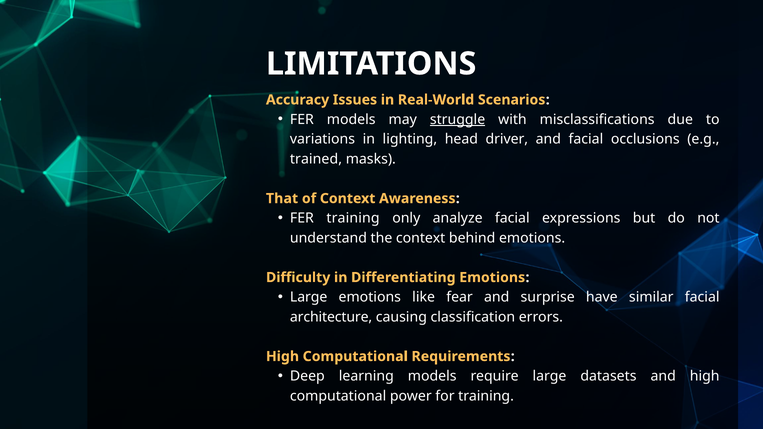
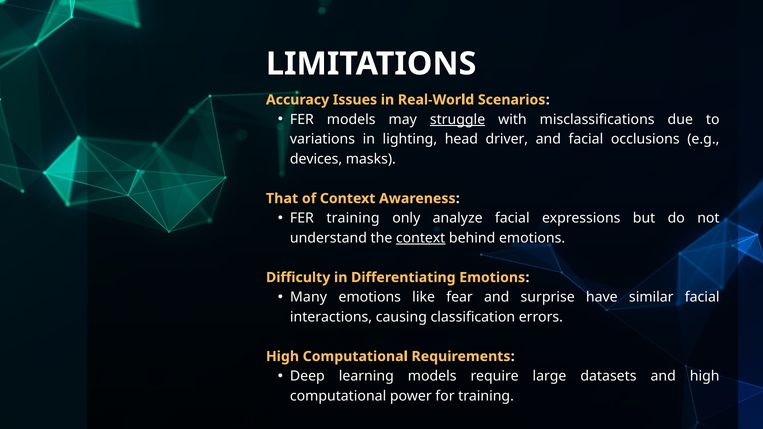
trained: trained -> devices
context at (421, 238) underline: none -> present
Large at (309, 297): Large -> Many
architecture: architecture -> interactions
